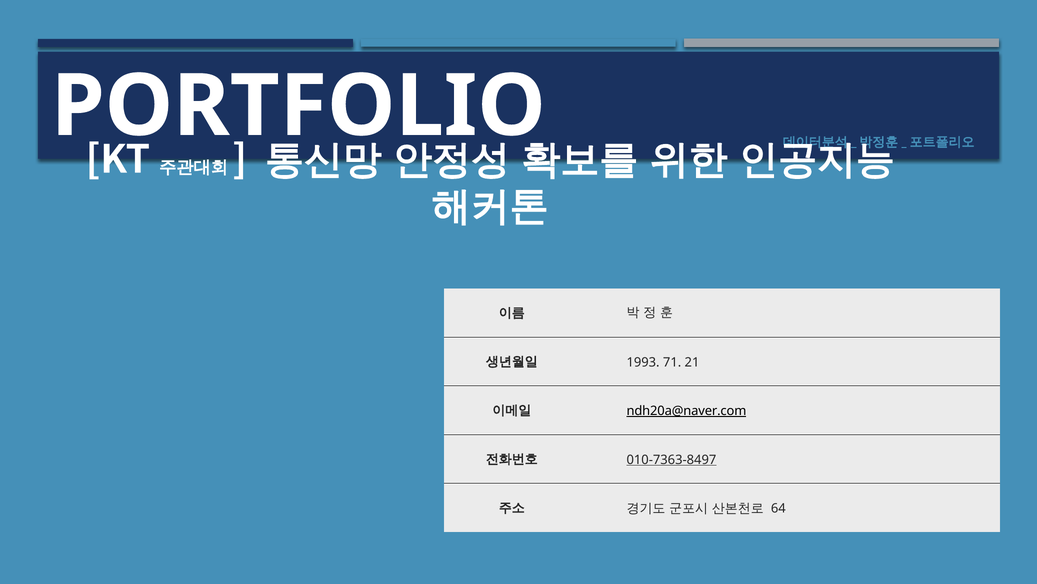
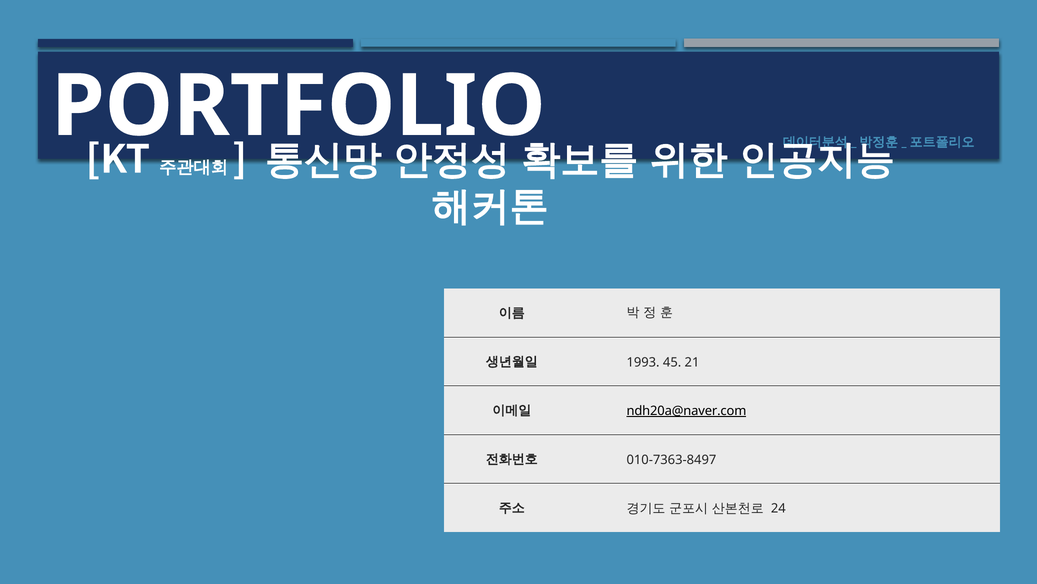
71: 71 -> 45
010-7363-8497 underline: present -> none
64: 64 -> 24
